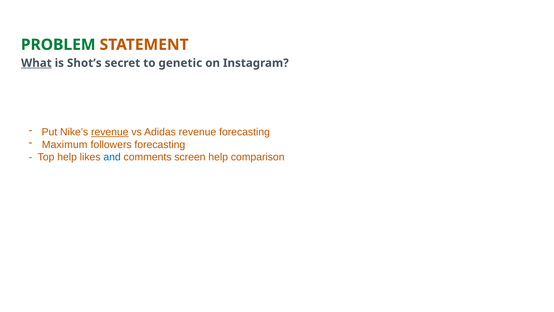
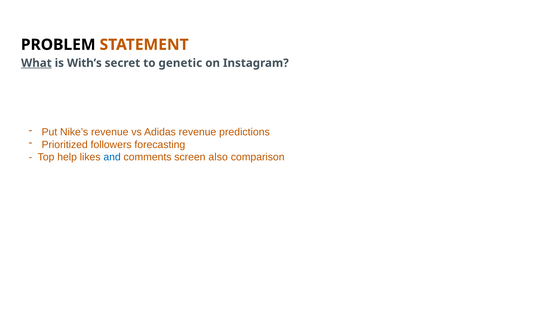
PROBLEM colour: green -> black
Shot’s: Shot’s -> With’s
revenue at (110, 132) underline: present -> none
revenue forecasting: forecasting -> predictions
Maximum: Maximum -> Prioritized
screen help: help -> also
